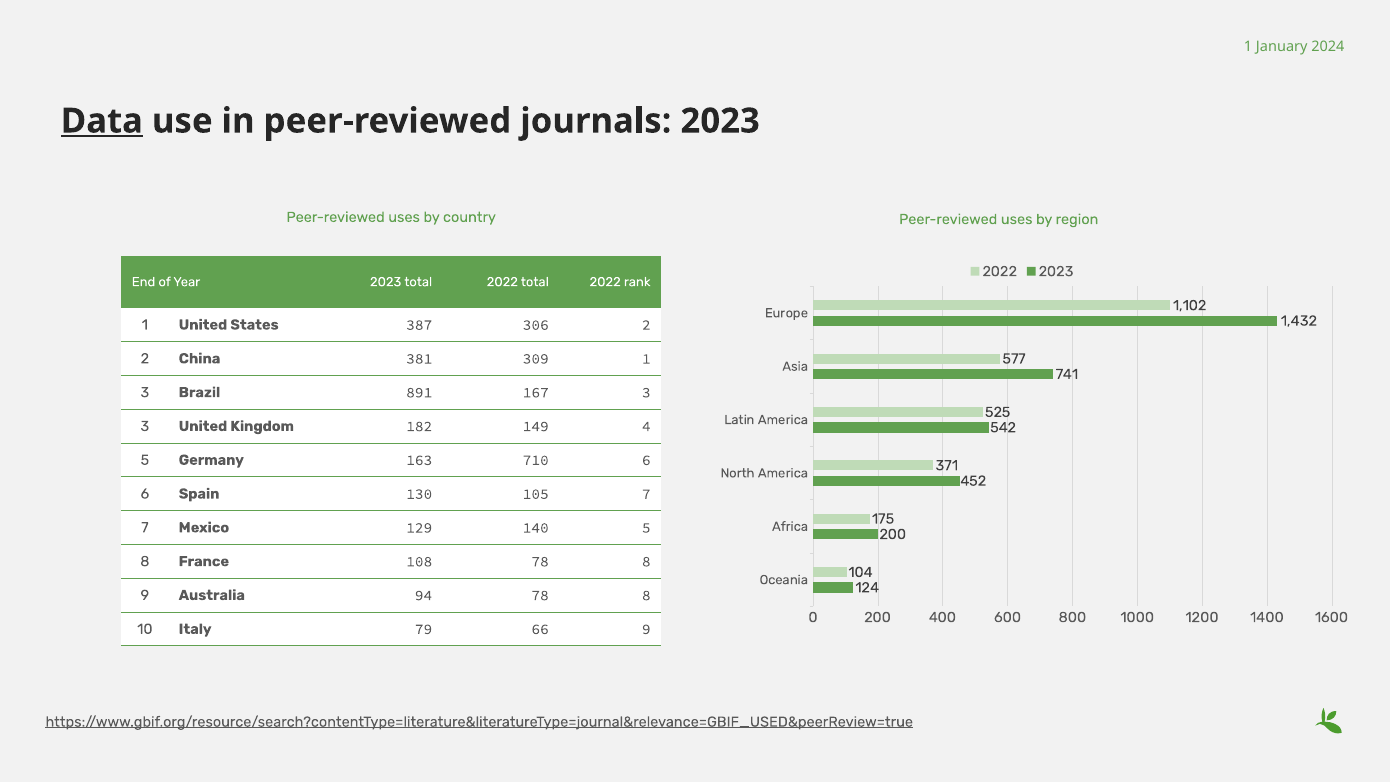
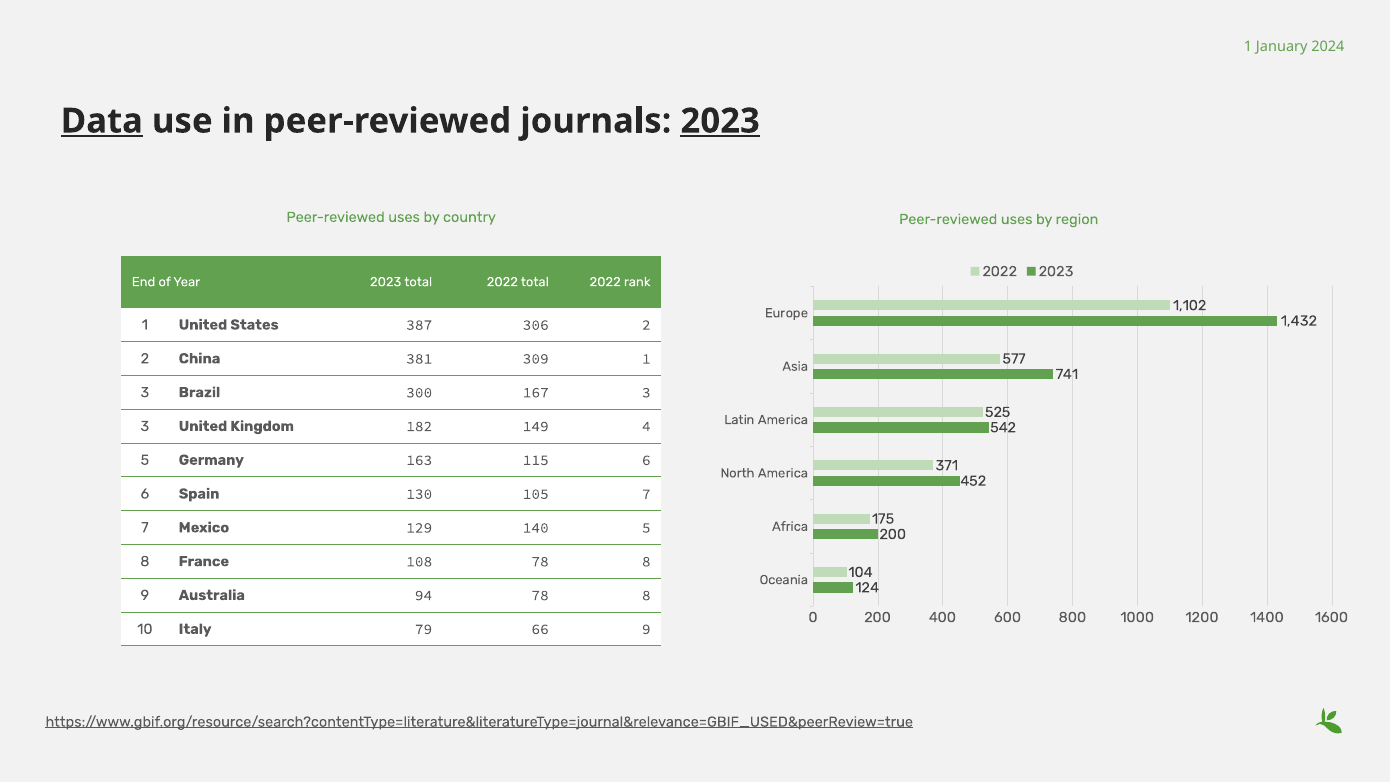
2023 at (720, 121) underline: none -> present
891: 891 -> 300
710: 710 -> 115
